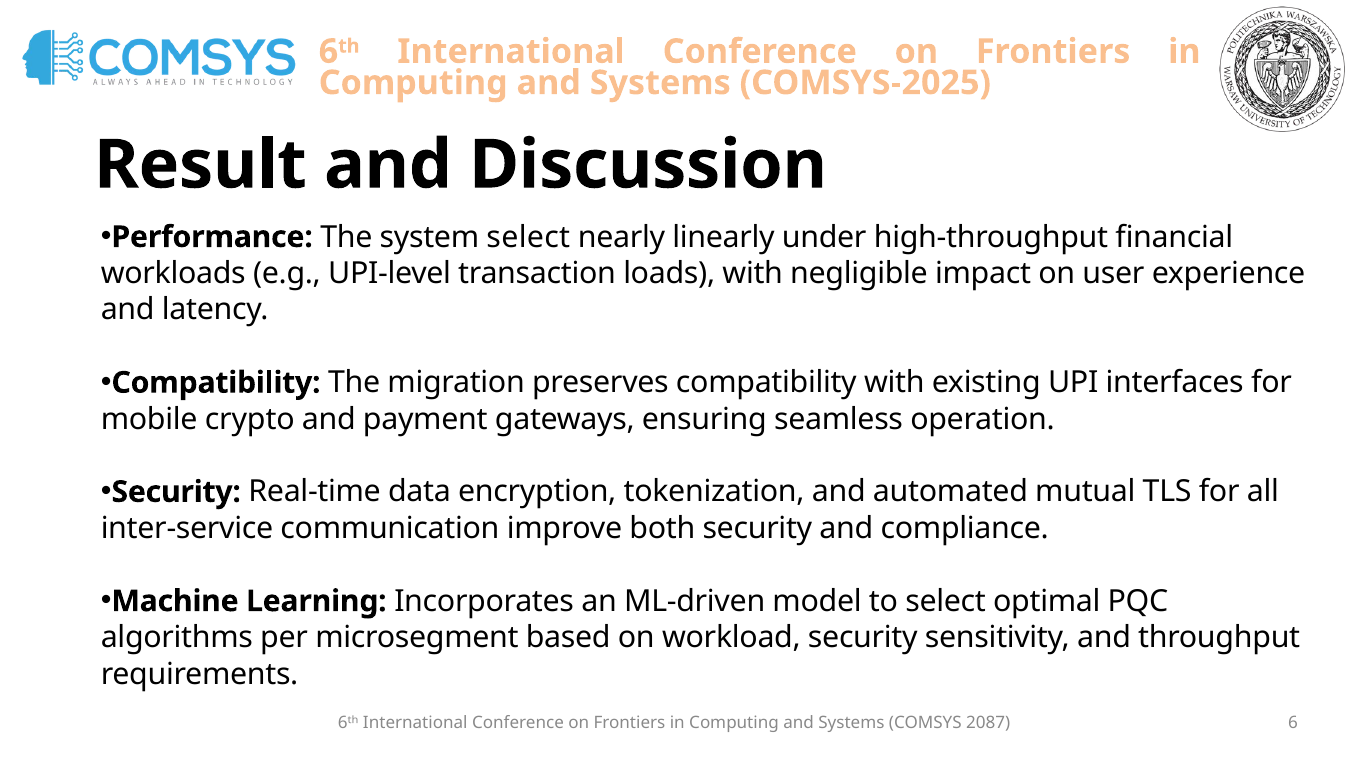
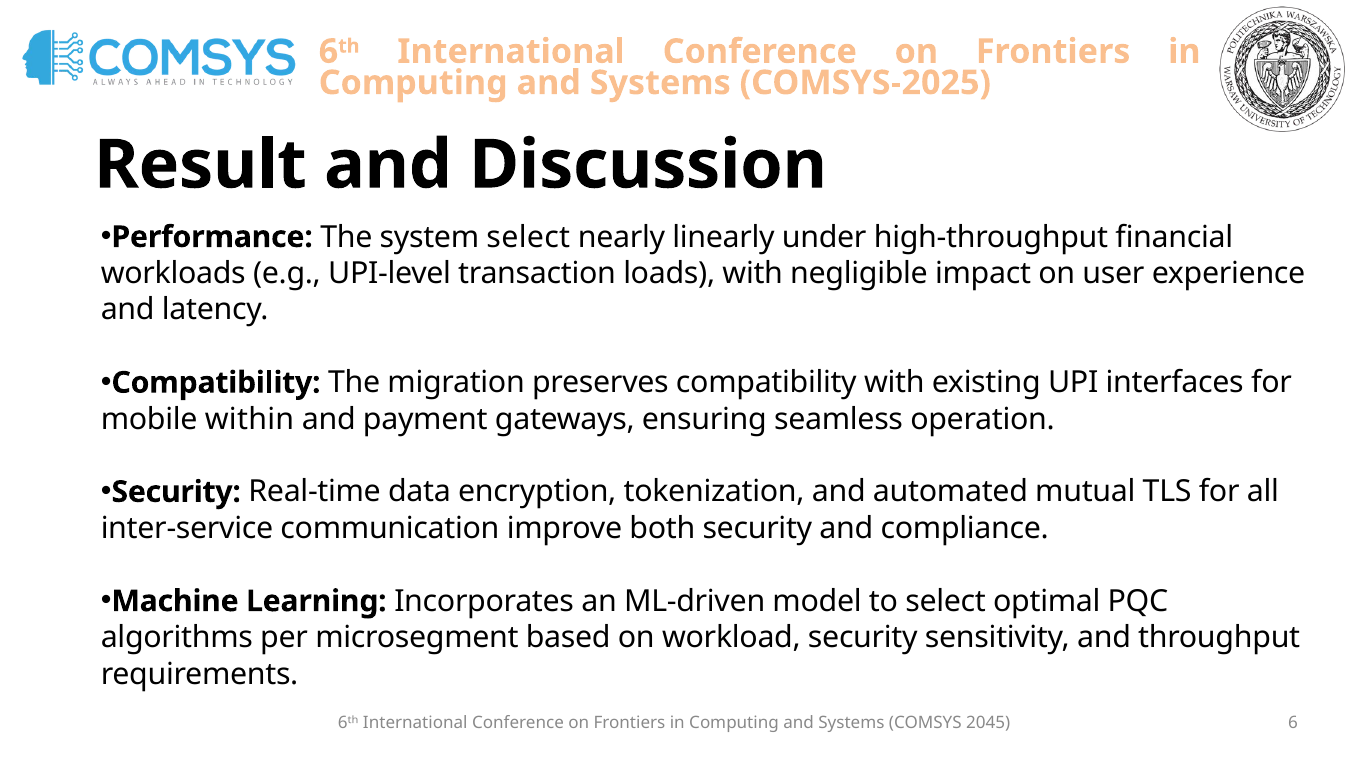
crypto: crypto -> within
2087: 2087 -> 2045
